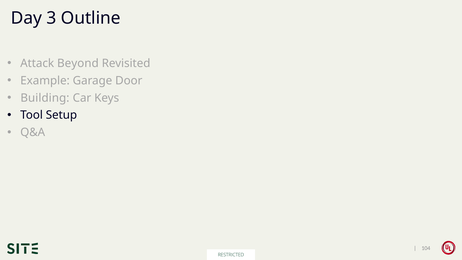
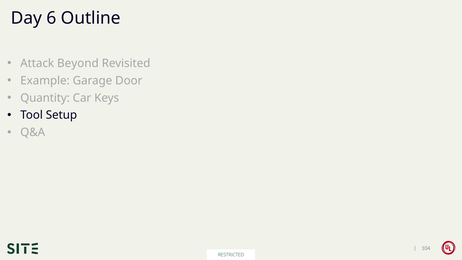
3: 3 -> 6
Building: Building -> Quantity
